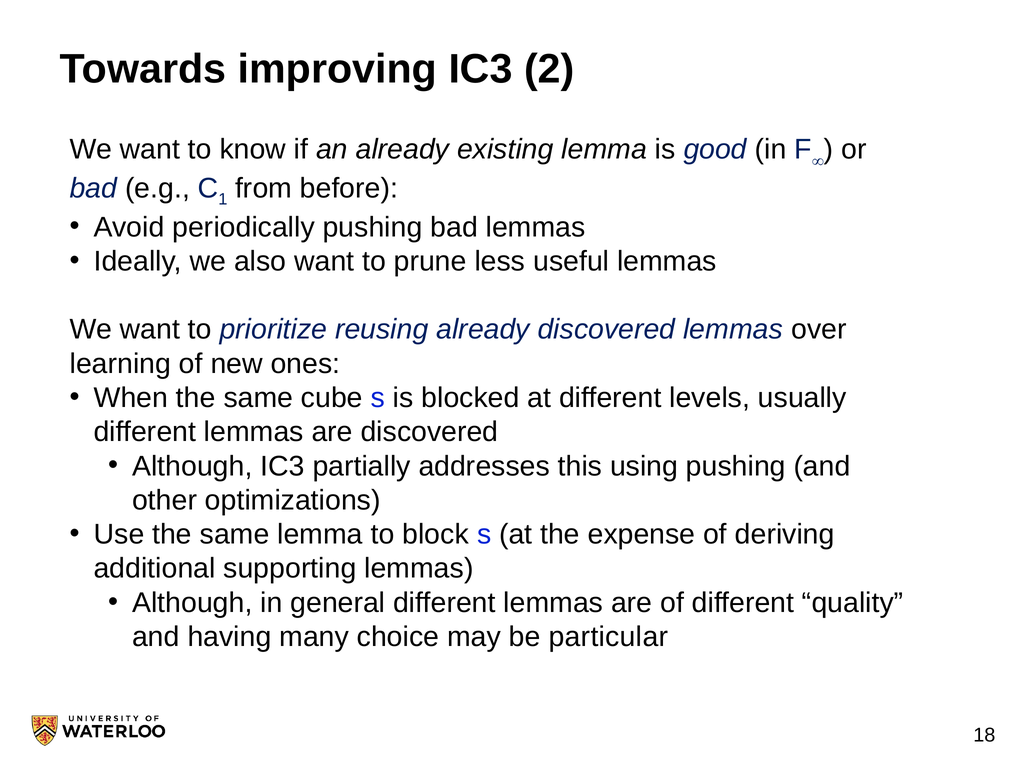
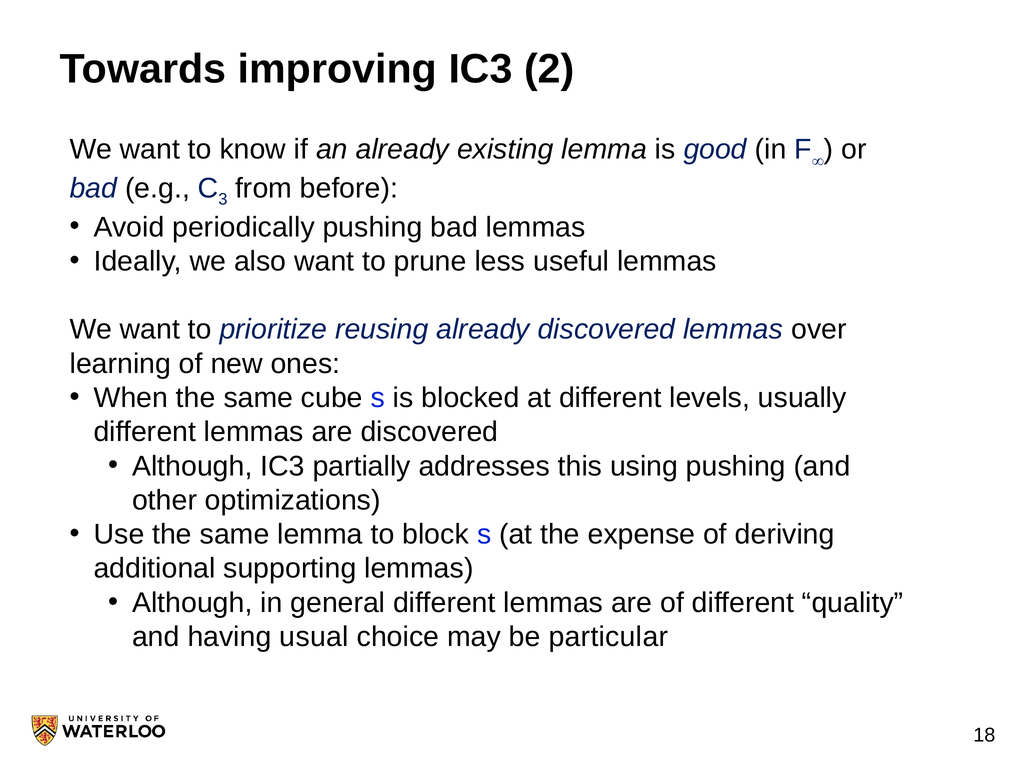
1: 1 -> 3
many: many -> usual
